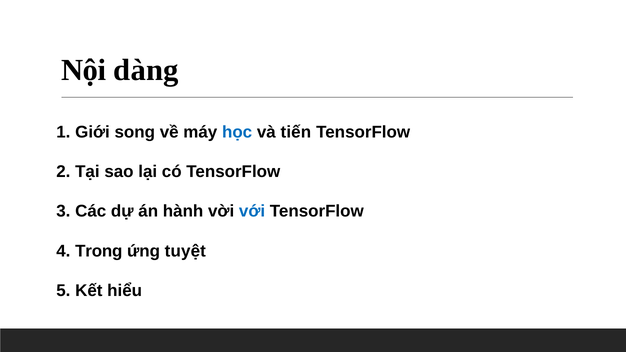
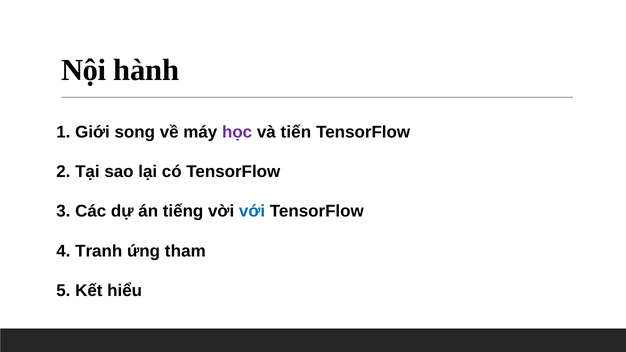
dàng: dàng -> hành
học colour: blue -> purple
hành: hành -> tiếng
Trong: Trong -> Tranh
tuyệt: tuyệt -> tham
